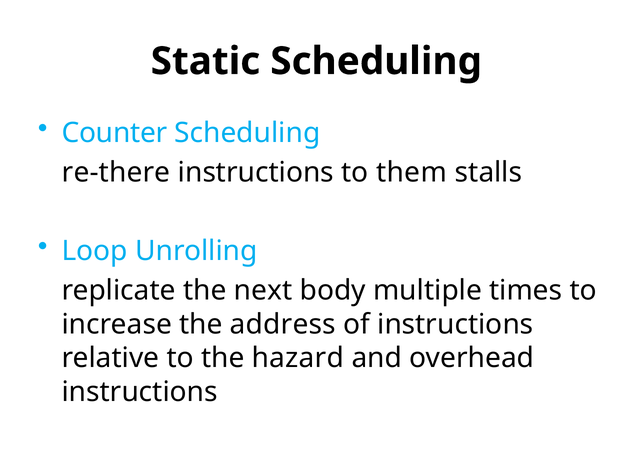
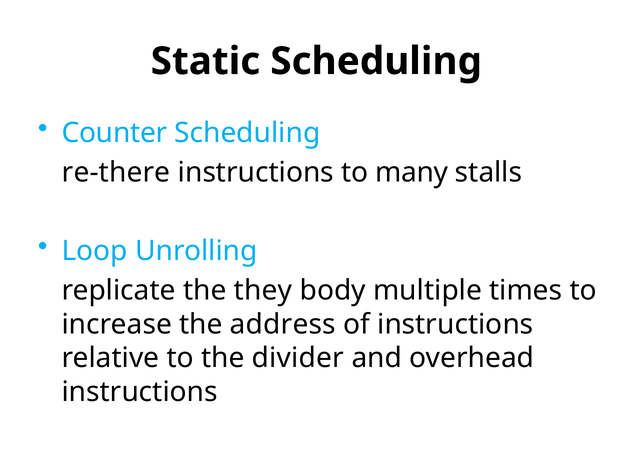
them: them -> many
next: next -> they
hazard: hazard -> divider
